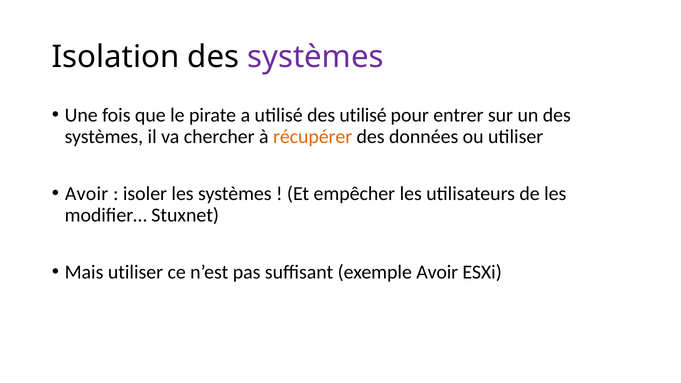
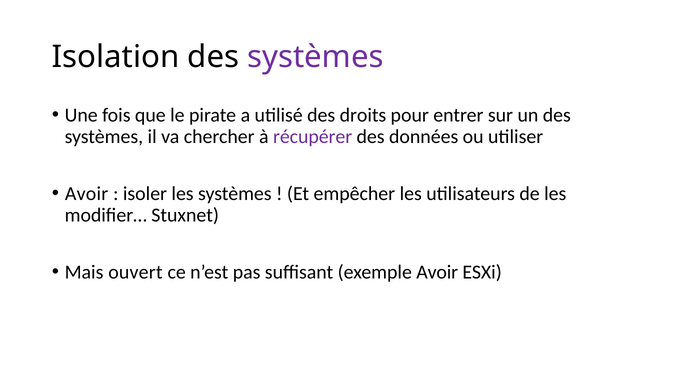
des utilisé: utilisé -> droits
récupérer colour: orange -> purple
Mais utiliser: utiliser -> ouvert
